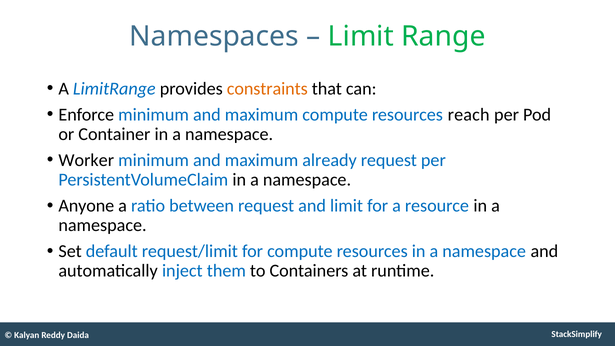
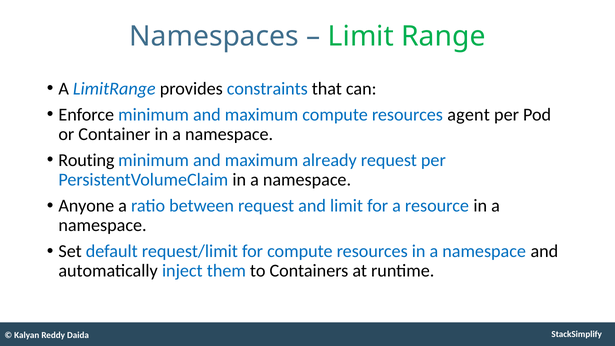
constraints colour: orange -> blue
reach: reach -> agent
Worker: Worker -> Routing
